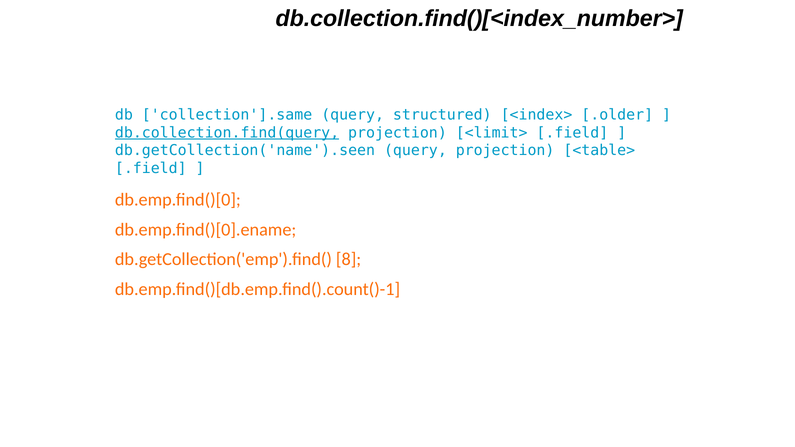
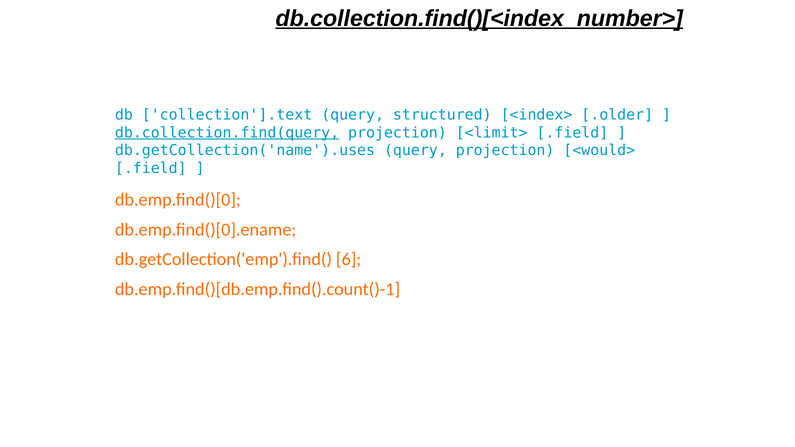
db.collection.find()[<index_number> underline: none -> present
collection'].same: collection'].same -> collection'].text
db.getCollection('name').seen: db.getCollection('name').seen -> db.getCollection('name').uses
<table>: <table> -> <would>
8: 8 -> 6
